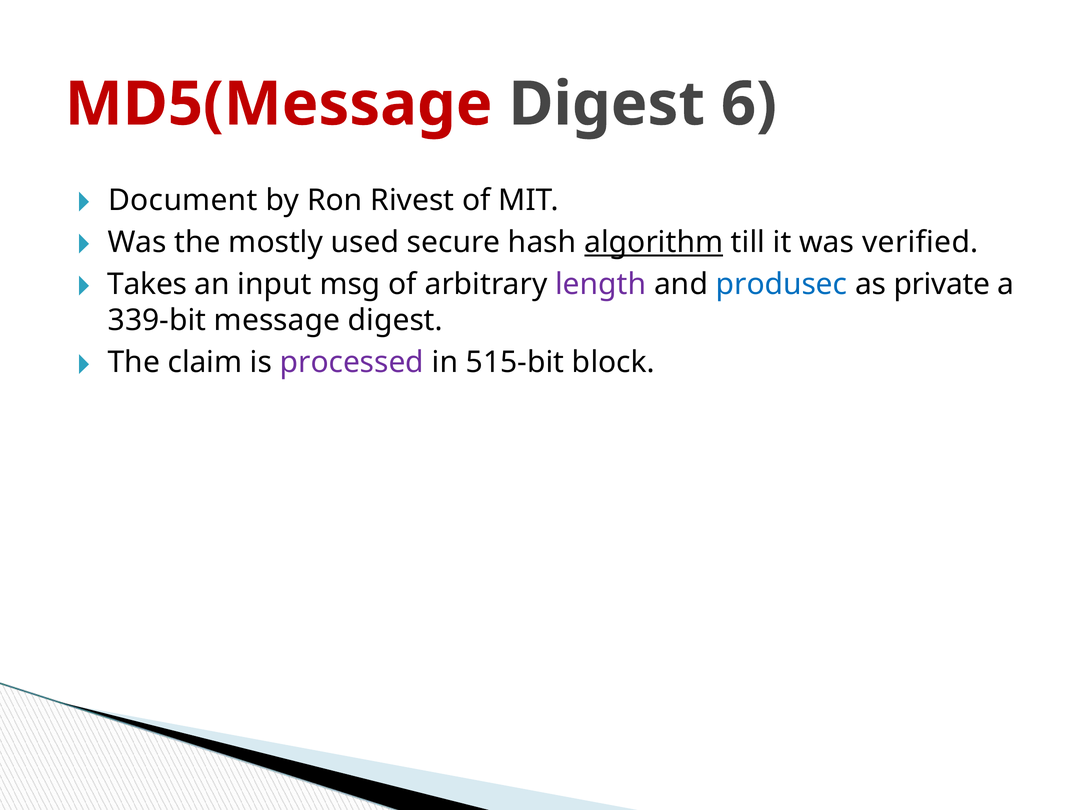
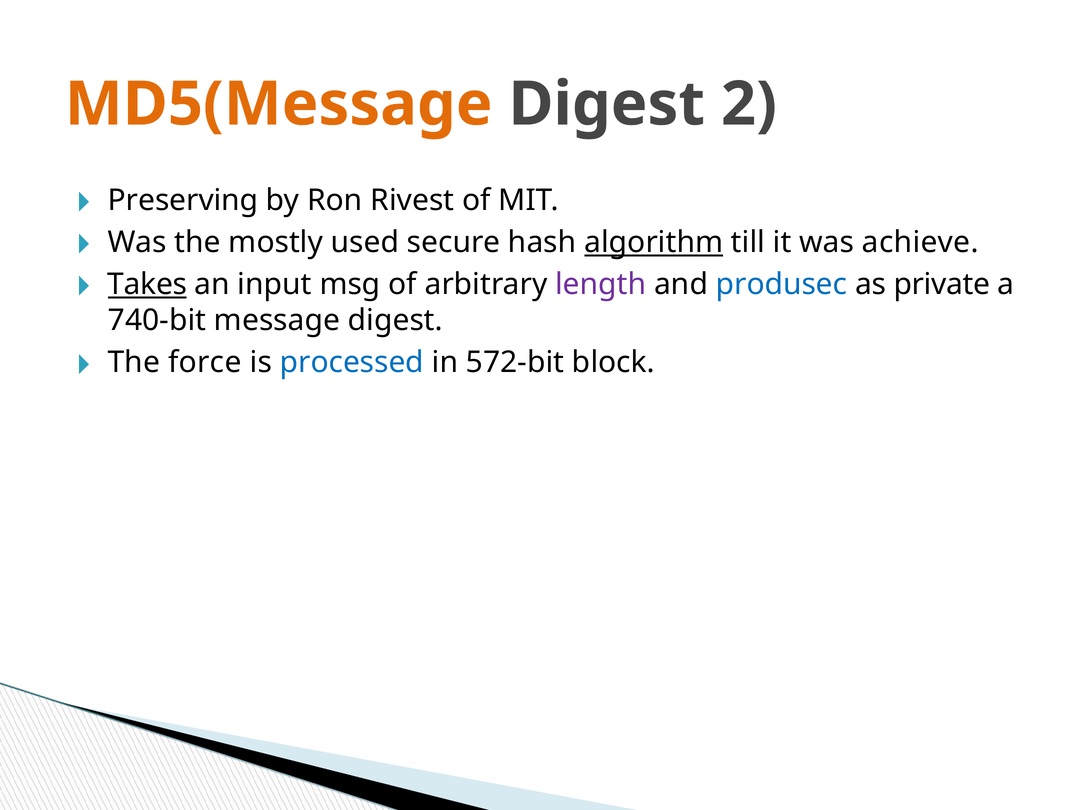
MD5(Message colour: red -> orange
6: 6 -> 2
Document: Document -> Preserving
verified: verified -> achieve
Takes underline: none -> present
339-bit: 339-bit -> 740-bit
claim: claim -> force
processed colour: purple -> blue
515-bit: 515-bit -> 572-bit
